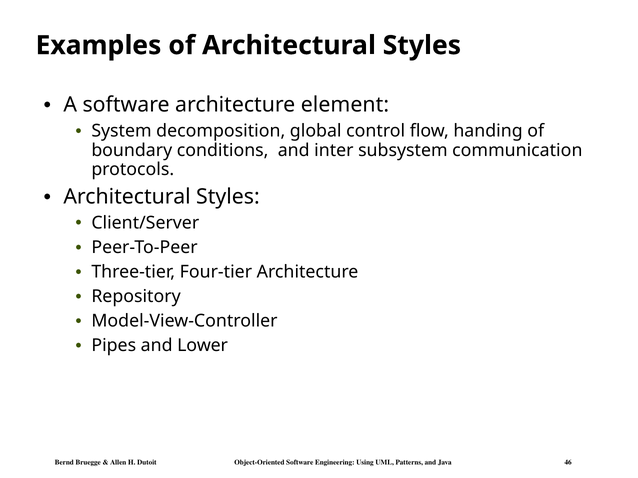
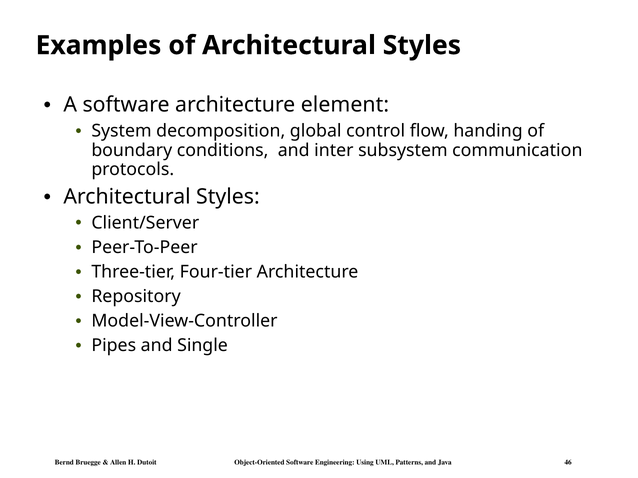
Lower: Lower -> Single
